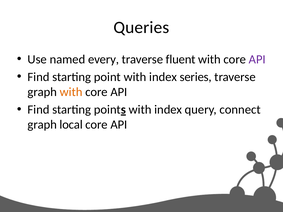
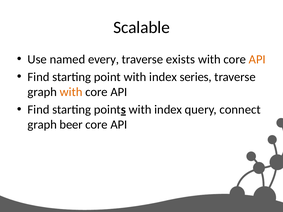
Queries: Queries -> Scalable
fluent: fluent -> exists
API at (257, 59) colour: purple -> orange
local: local -> beer
